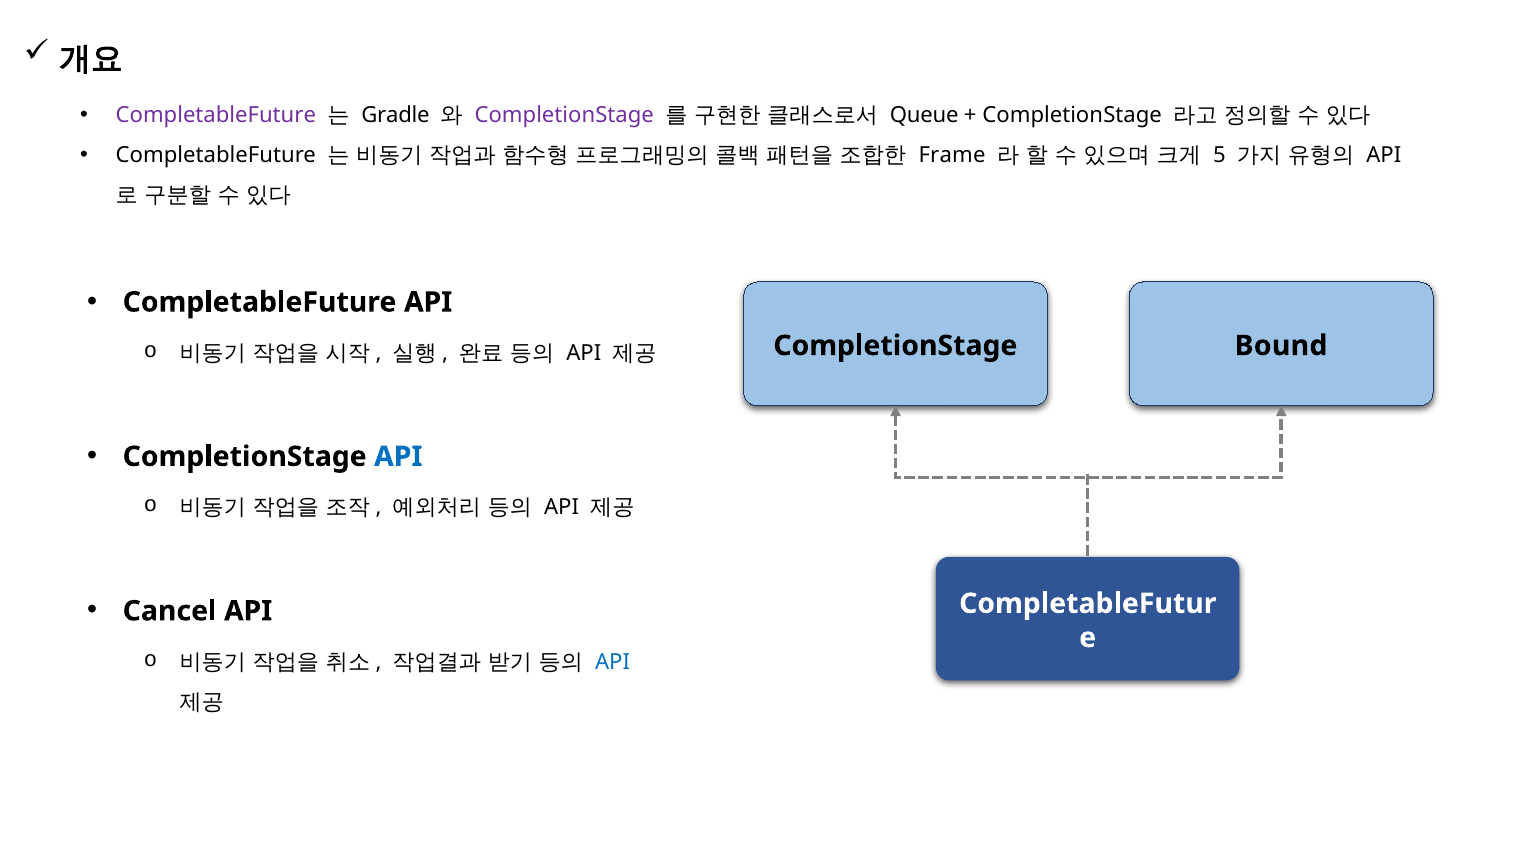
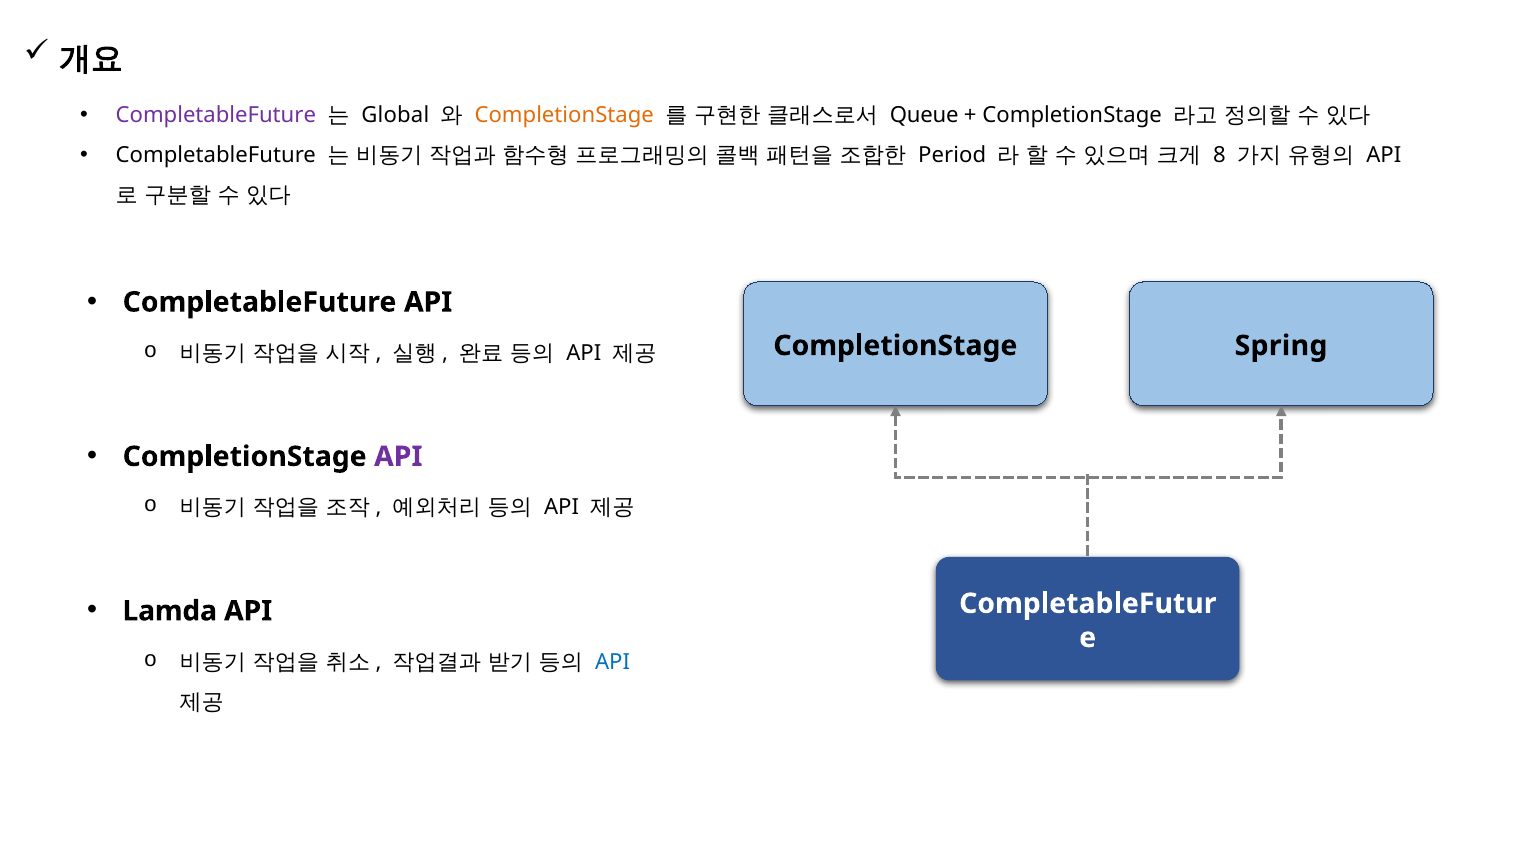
Gradle: Gradle -> Global
CompletionStage at (564, 115) colour: purple -> orange
Frame: Frame -> Period
5: 5 -> 8
Bound: Bound -> Spring
API at (398, 457) colour: blue -> purple
Cancel: Cancel -> Lamda
